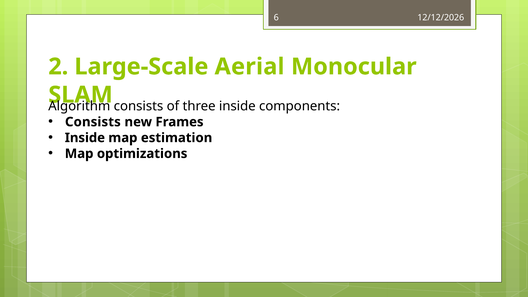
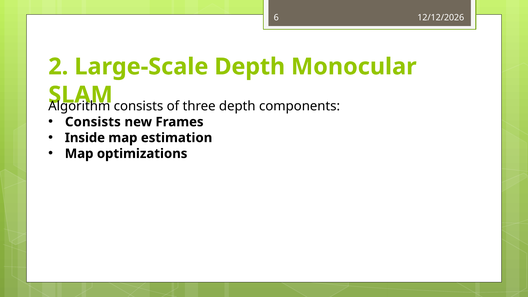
Large-Scale Aerial: Aerial -> Depth
three inside: inside -> depth
